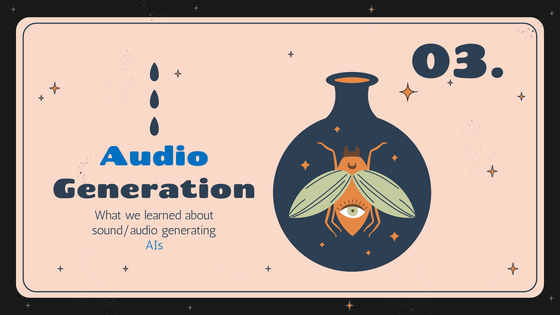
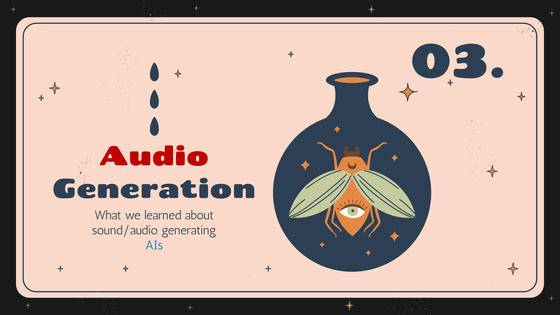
Audio colour: blue -> red
